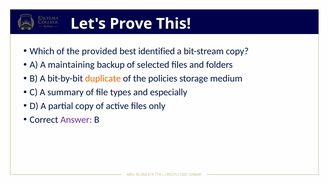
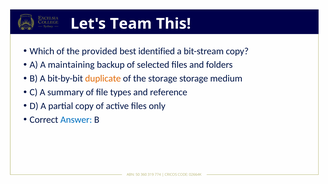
Prove: Prove -> Team
the policies: policies -> storage
especially: especially -> reference
Answer colour: purple -> blue
